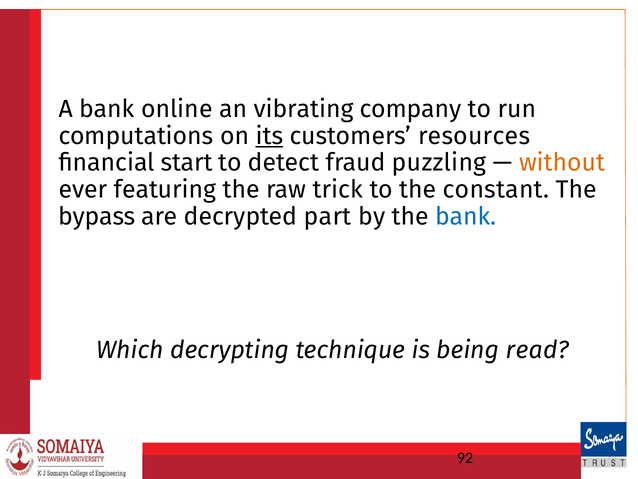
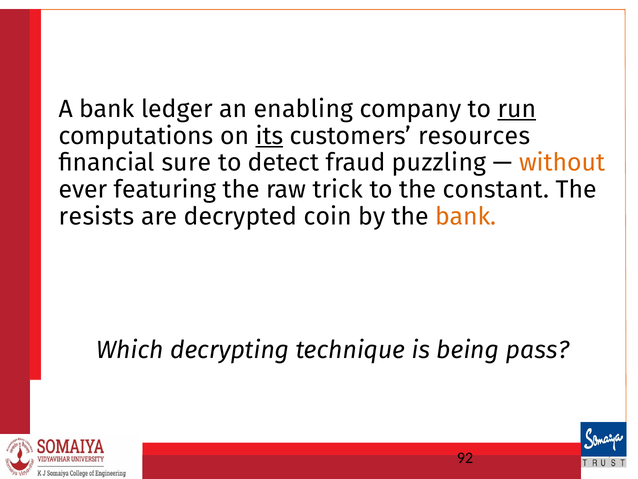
online: online -> ledger
vibrating: vibrating -> enabling
run underline: none -> present
start: start -> sure
bypass: bypass -> resists
part: part -> coin
bank at (466, 216) colour: blue -> orange
read: read -> pass
